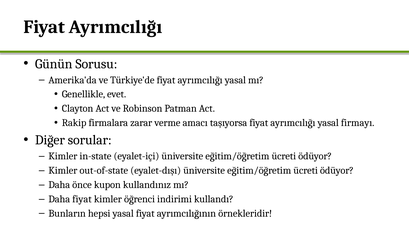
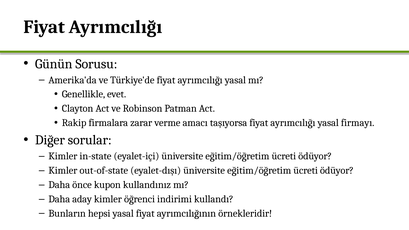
Daha fiyat: fiyat -> aday
